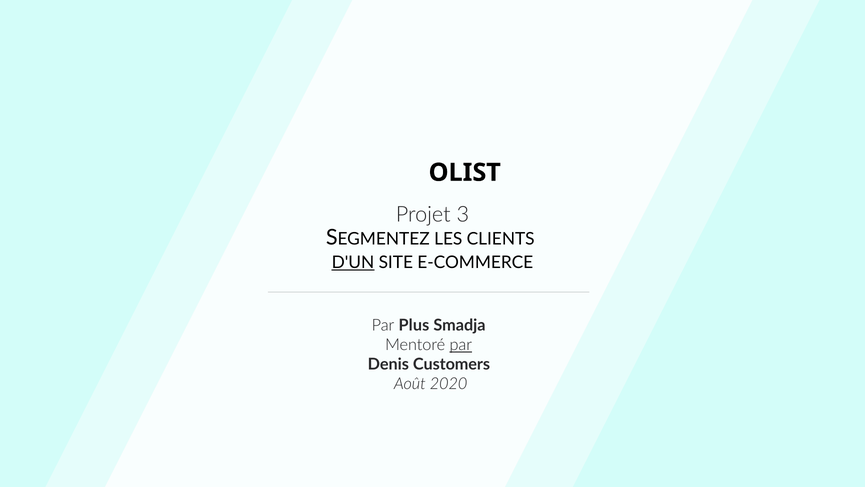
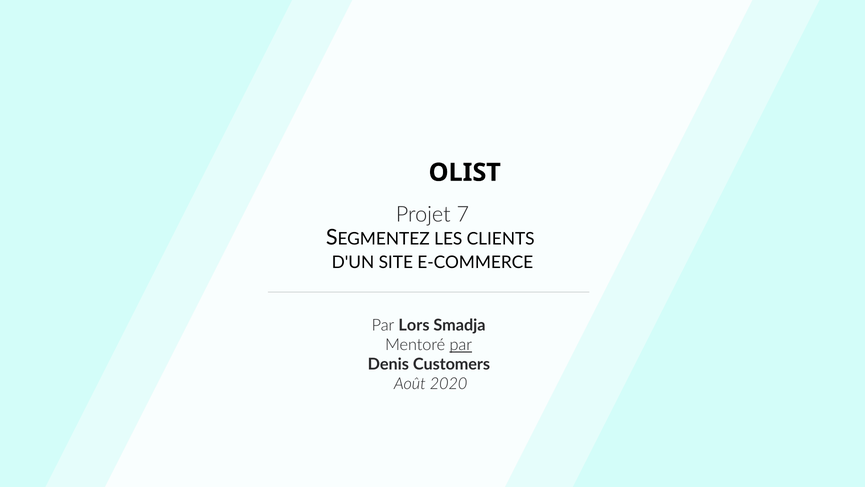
3: 3 -> 7
D'UN underline: present -> none
Plus: Plus -> Lors
